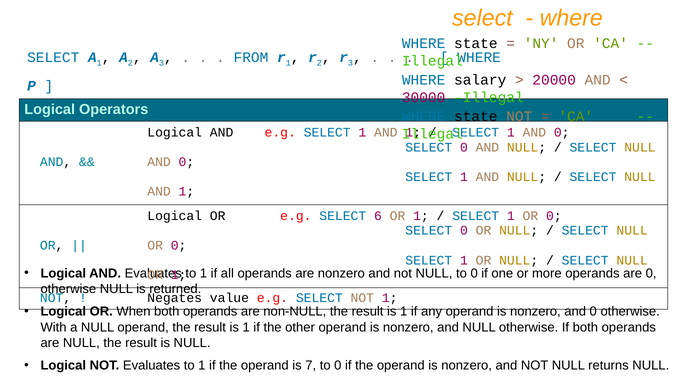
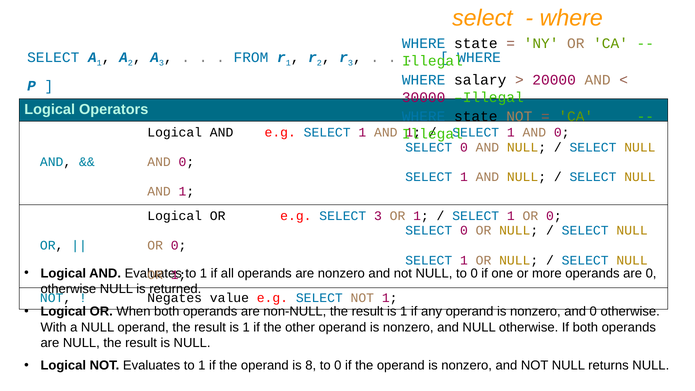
SELECT 6: 6 -> 3
7: 7 -> 8
